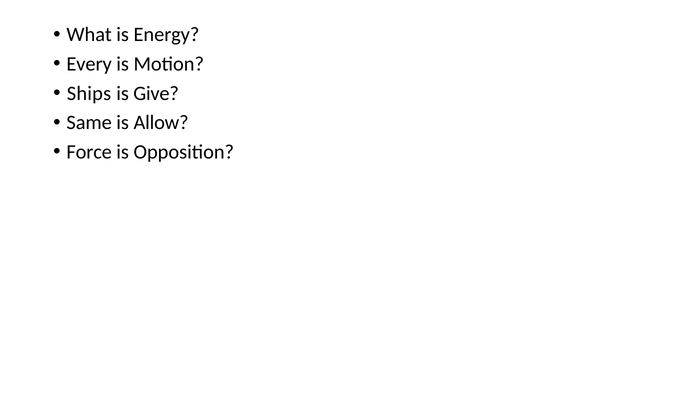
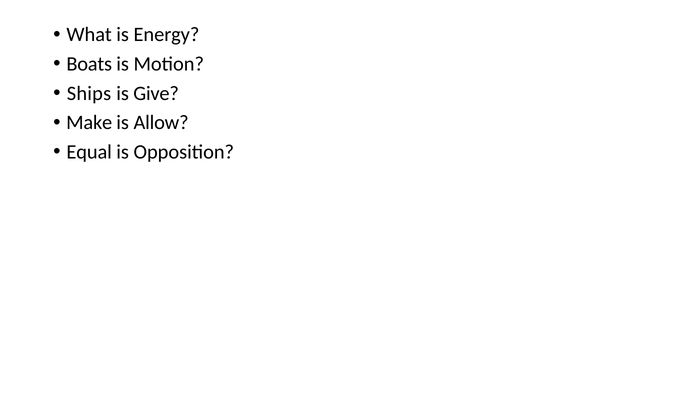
Every: Every -> Boats
Same: Same -> Make
Force: Force -> Equal
